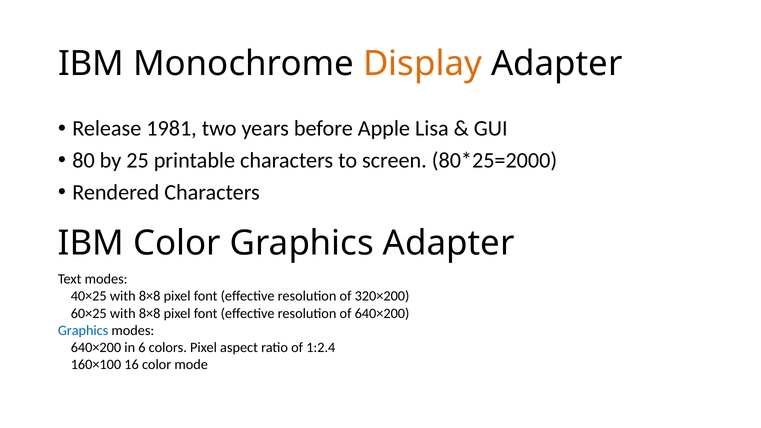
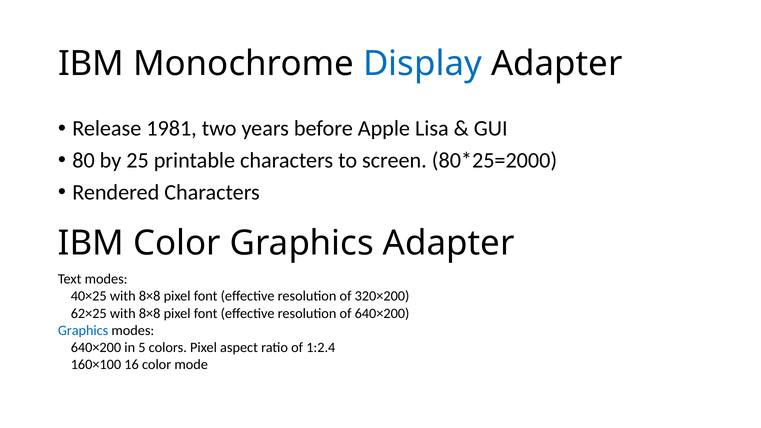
Display colour: orange -> blue
60×25: 60×25 -> 62×25
6: 6 -> 5
